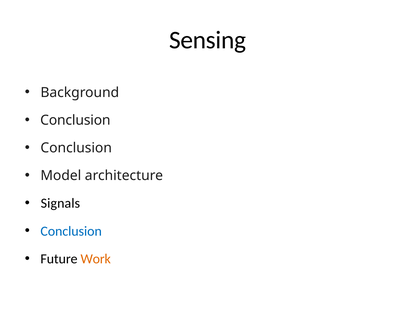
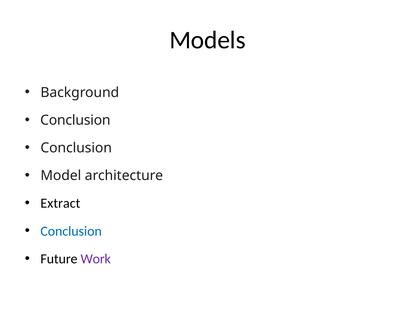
Sensing: Sensing -> Models
Signals: Signals -> Extract
Work colour: orange -> purple
